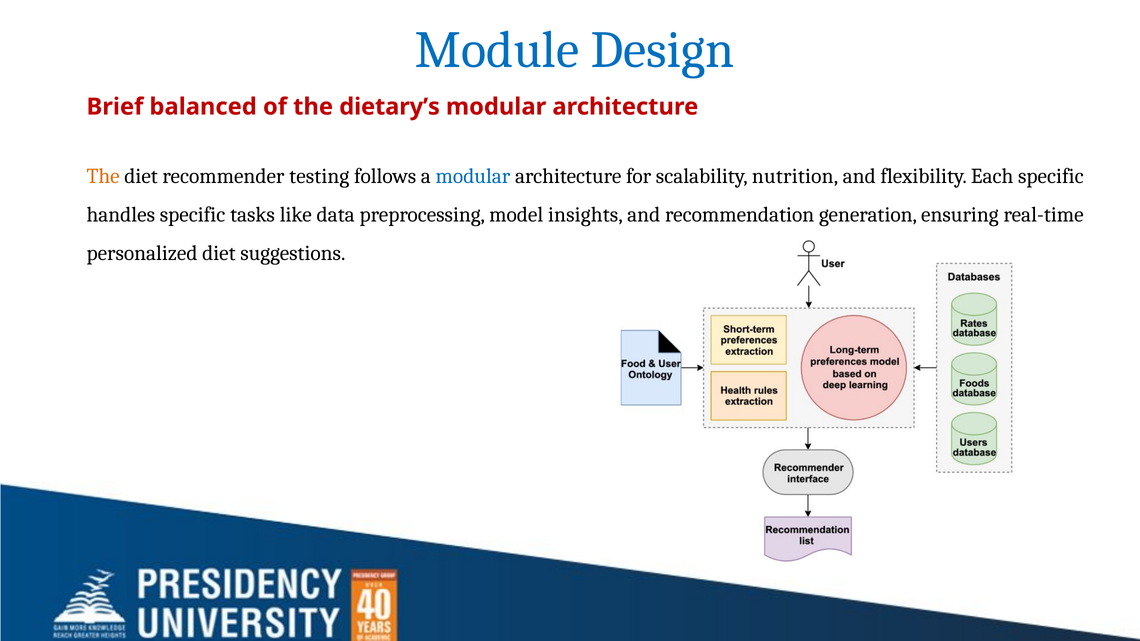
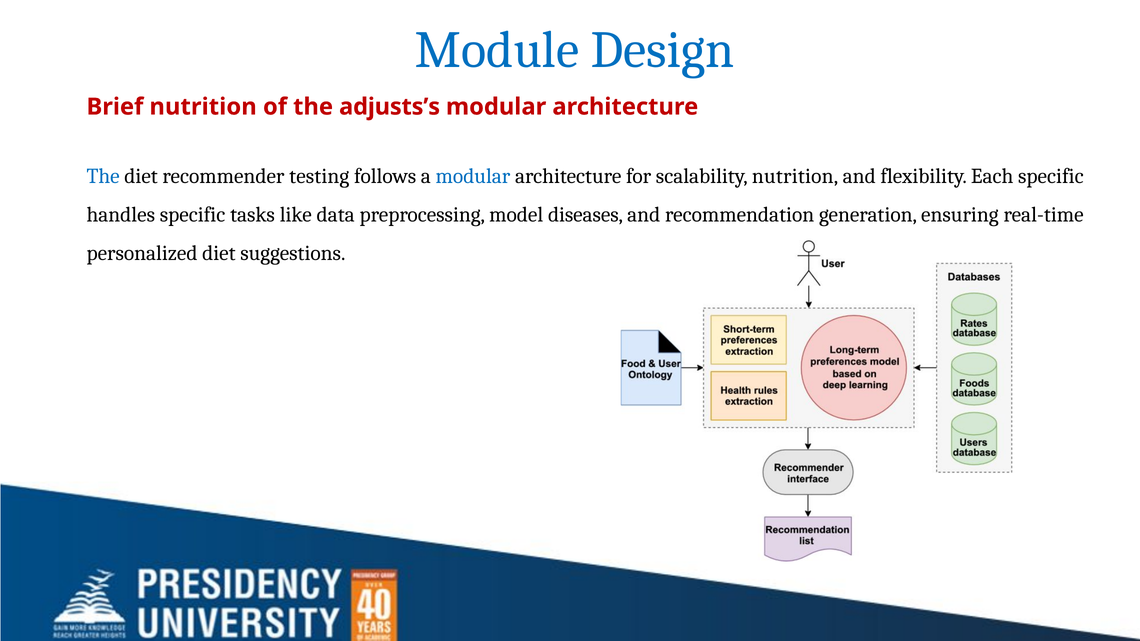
Brief balanced: balanced -> nutrition
dietary’s: dietary’s -> adjusts’s
The at (103, 176) colour: orange -> blue
insights: insights -> diseases
